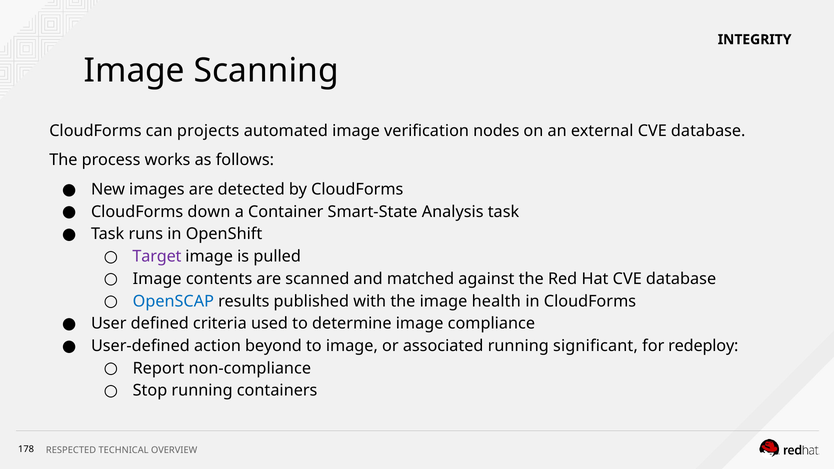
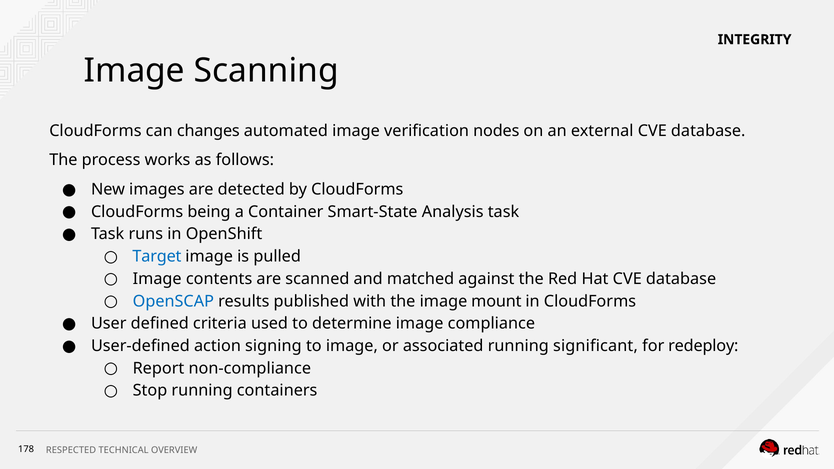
projects: projects -> changes
down: down -> being
Target colour: purple -> blue
health: health -> mount
beyond: beyond -> signing
